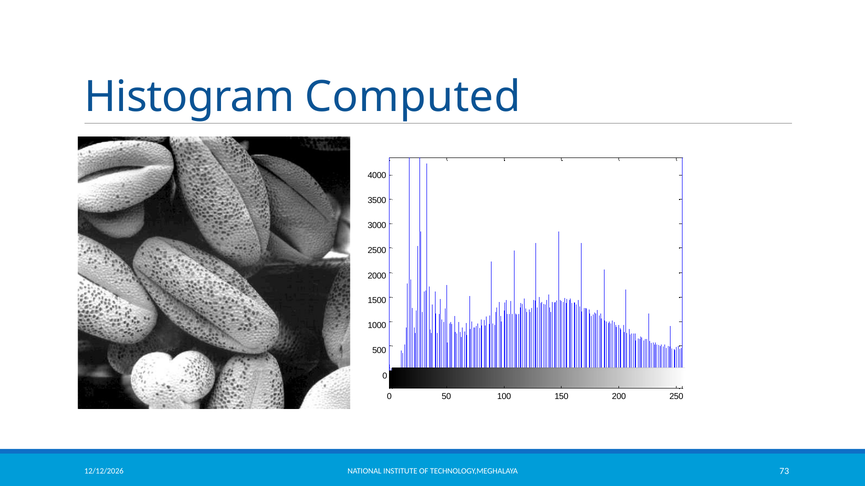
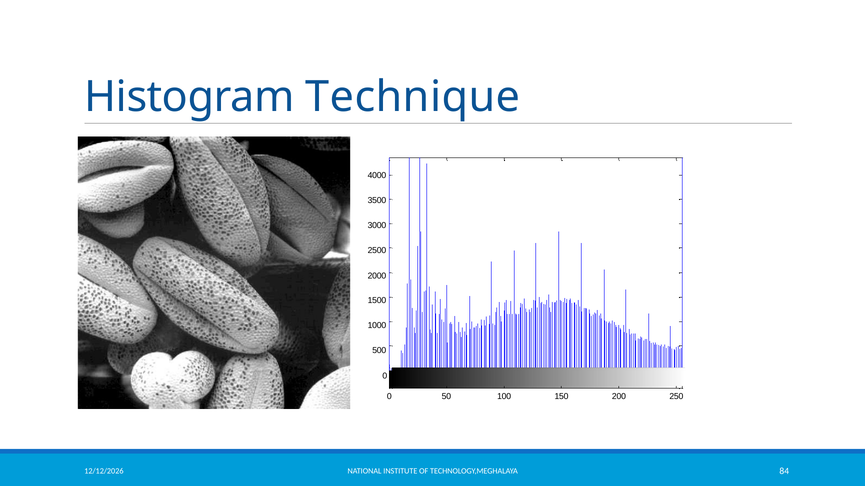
Computed: Computed -> Technique
73: 73 -> 84
